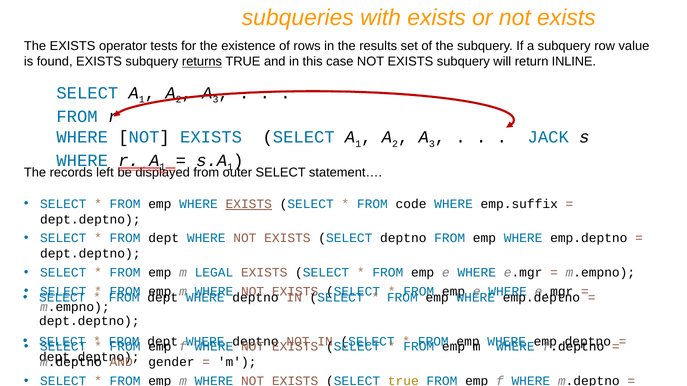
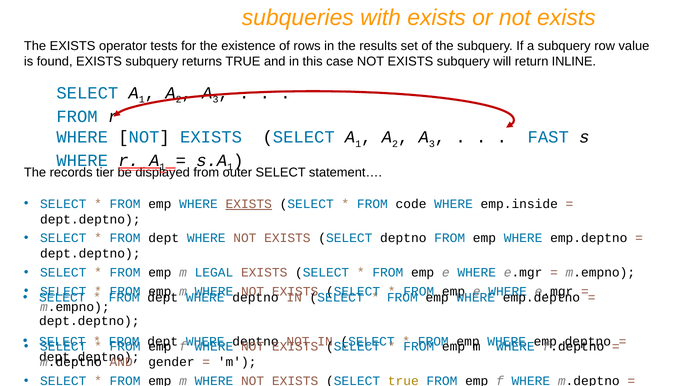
returns underline: present -> none
JACK: JACK -> FAST
left: left -> tier
emp.suffix: emp.suffix -> emp.inside
